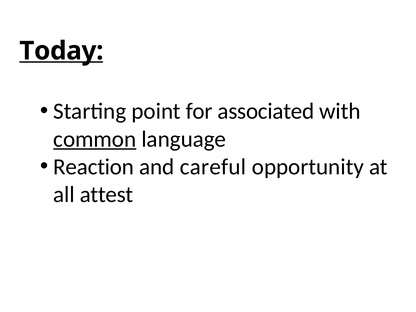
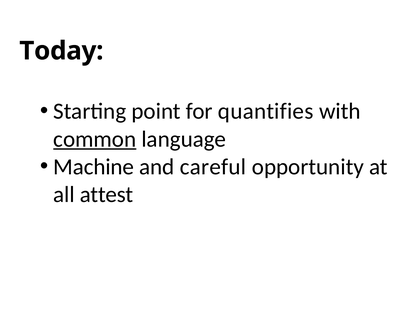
Today underline: present -> none
associated: associated -> quantifies
Reaction: Reaction -> Machine
